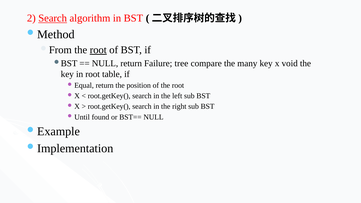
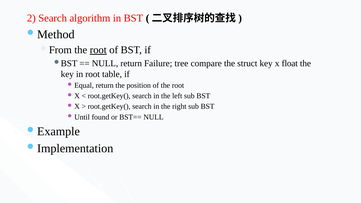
Search at (53, 18) underline: present -> none
many: many -> struct
void: void -> float
